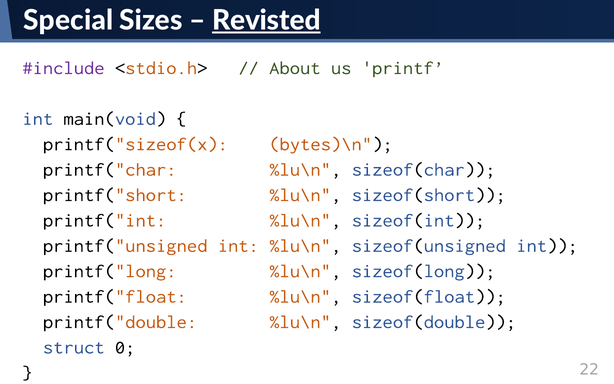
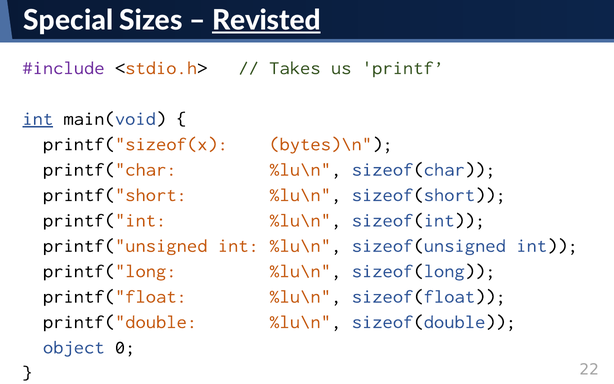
About: About -> Takes
int at (38, 119) underline: none -> present
struct: struct -> object
